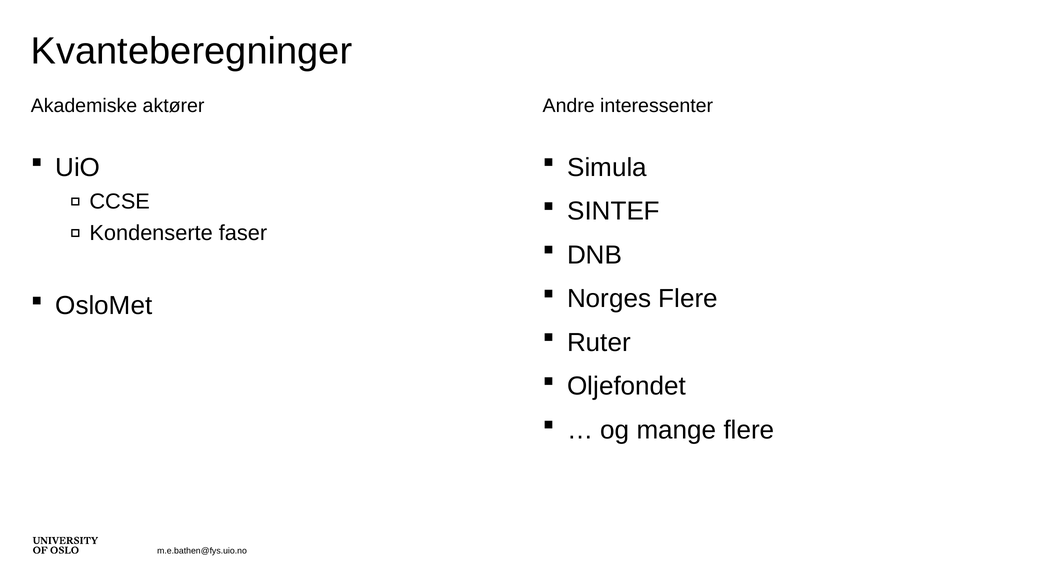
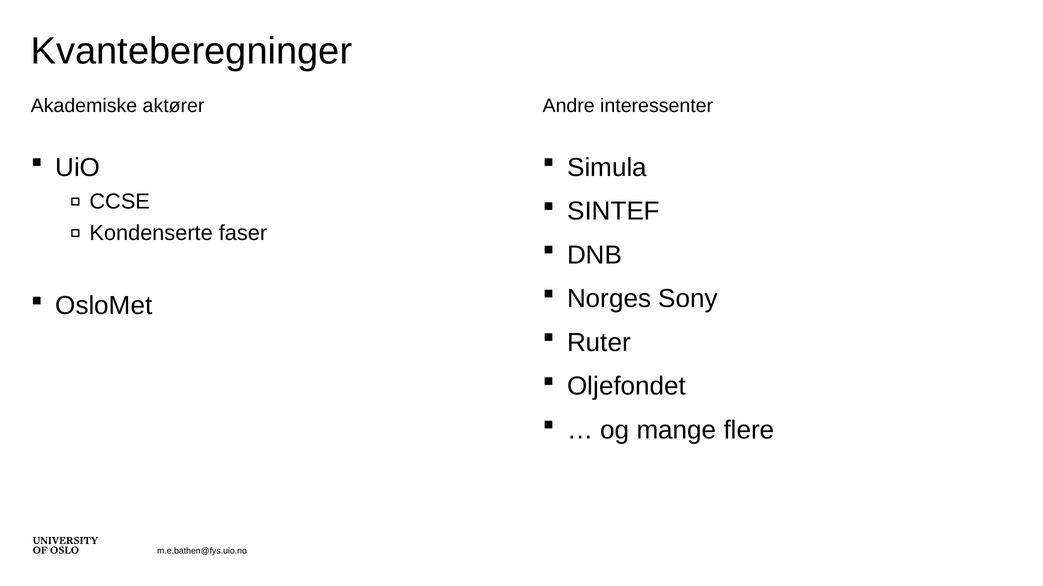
Norges Flere: Flere -> Sony
